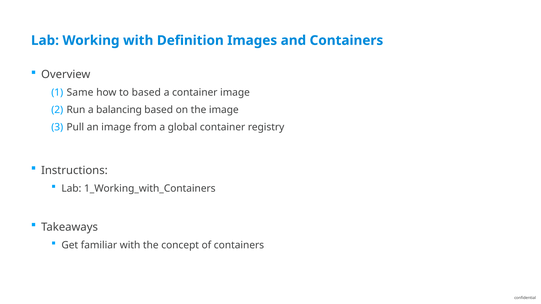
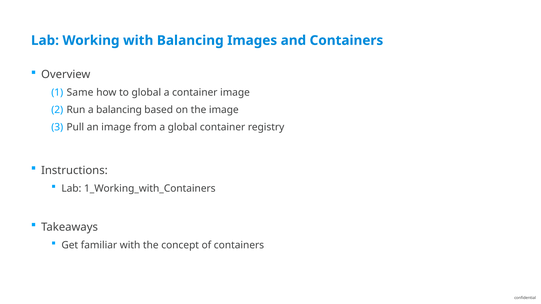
with Definition: Definition -> Balancing
to based: based -> global
